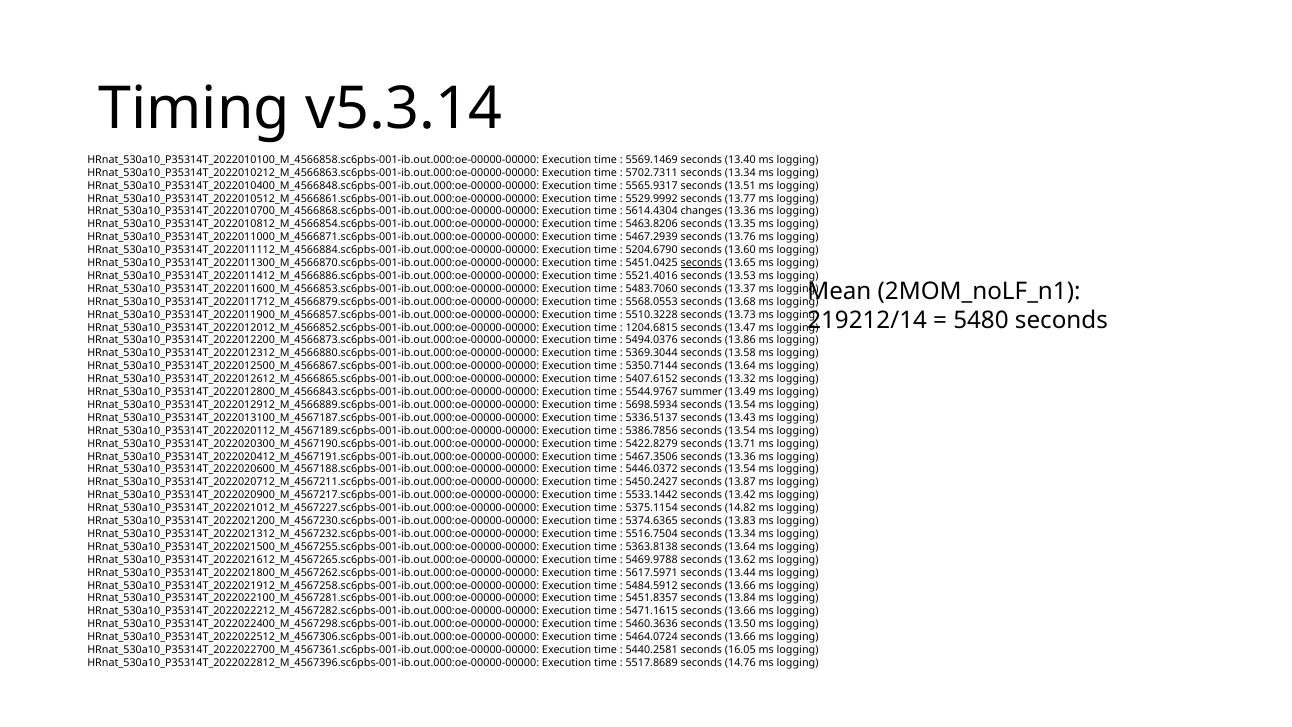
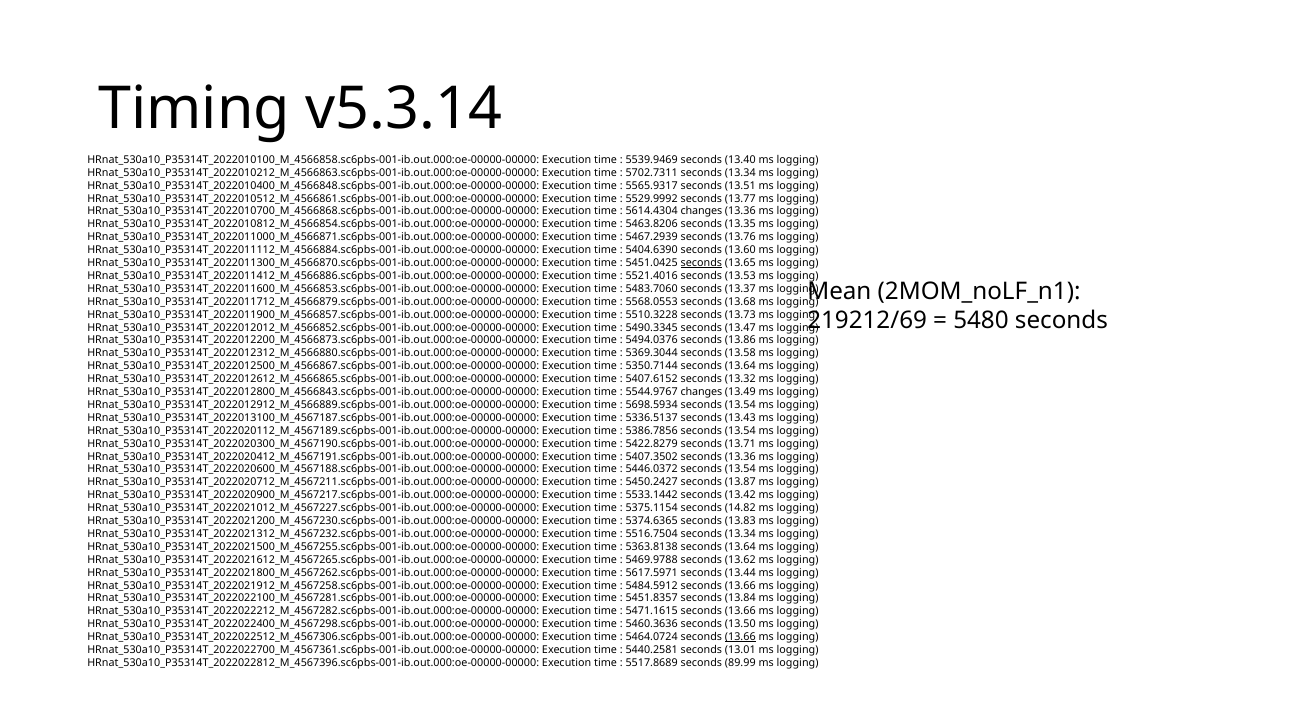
5569.1469: 5569.1469 -> 5539.9469
5204.6790: 5204.6790 -> 5404.6390
219212/14: 219212/14 -> 219212/69
1204.6815: 1204.6815 -> 5490.3345
5544.9767 summer: summer -> changes
5467.3506: 5467.3506 -> 5407.3502
13.66 at (740, 637) underline: none -> present
16.05: 16.05 -> 13.01
14.76: 14.76 -> 89.99
